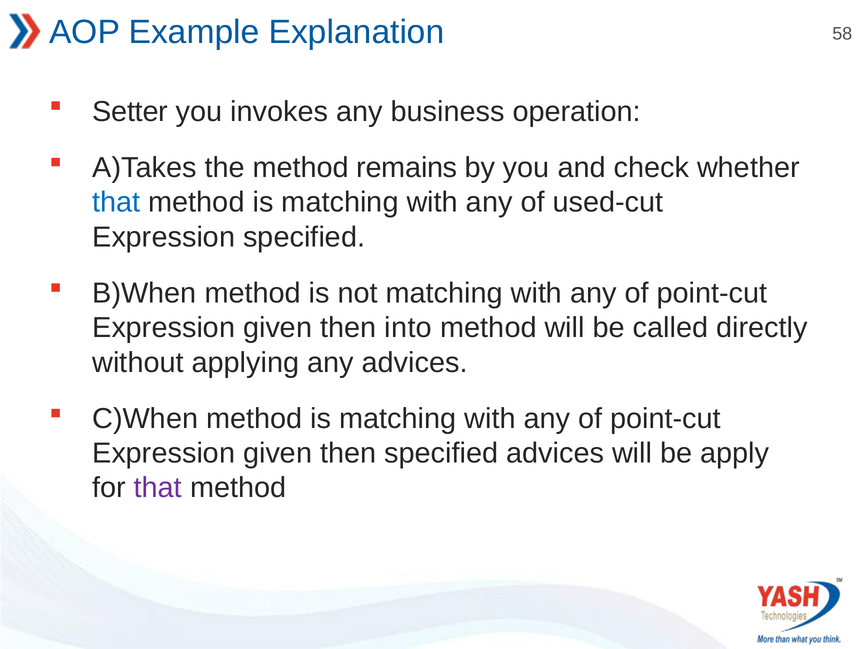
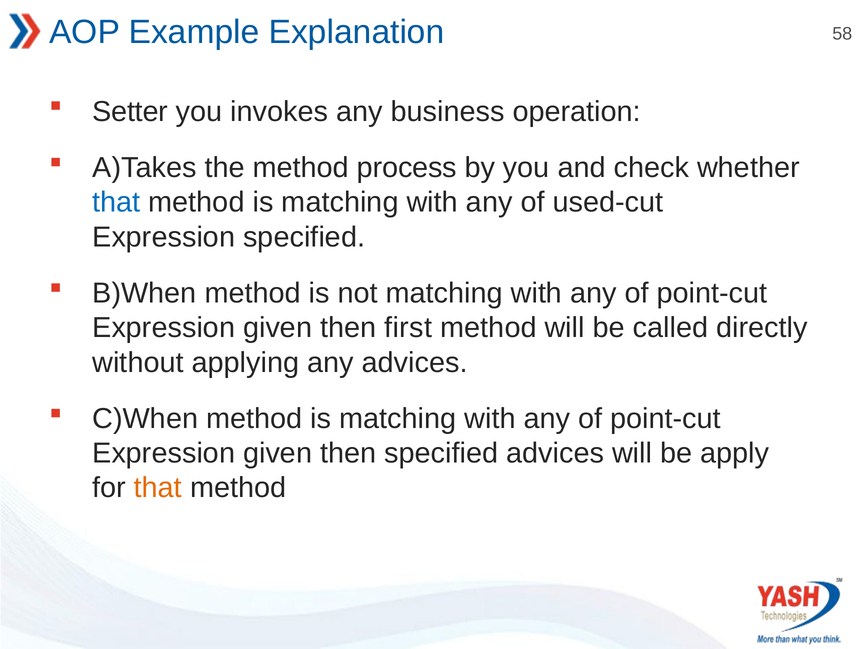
remains: remains -> process
into: into -> first
that at (158, 488) colour: purple -> orange
